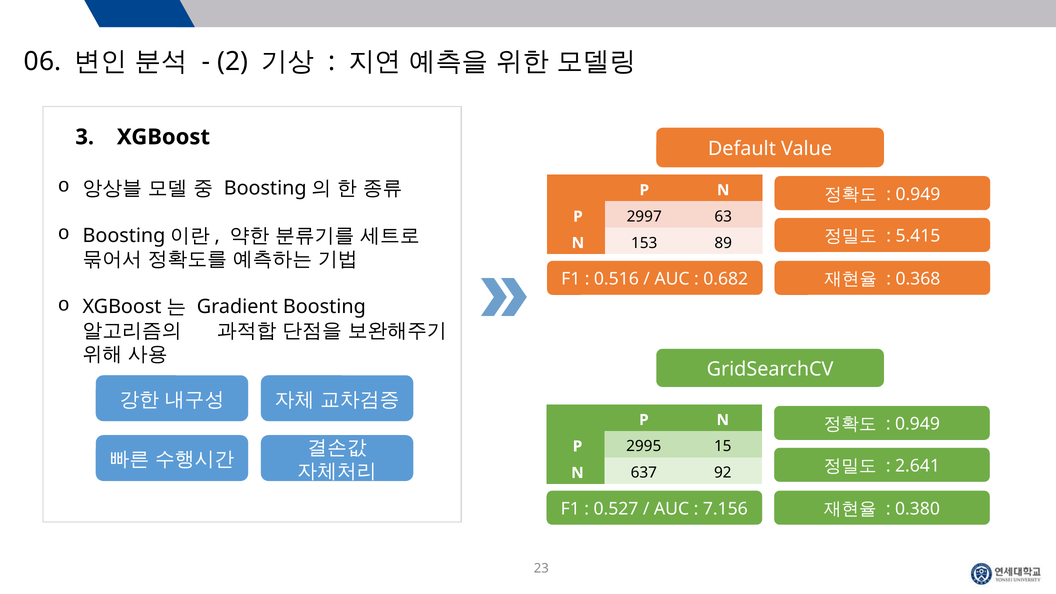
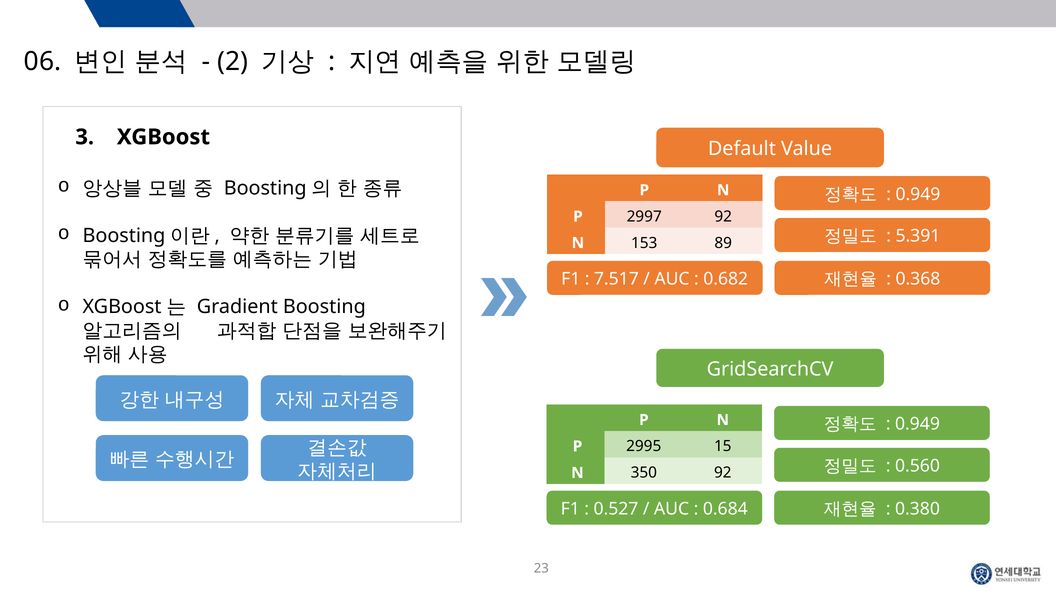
2997 63: 63 -> 92
5.415: 5.415 -> 5.391
0.516: 0.516 -> 7.517
2.641: 2.641 -> 0.560
637: 637 -> 350
7.156: 7.156 -> 0.684
